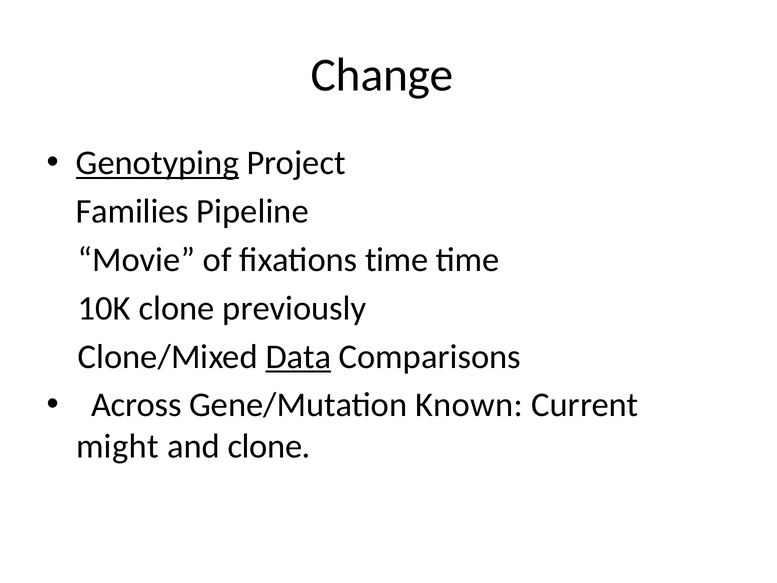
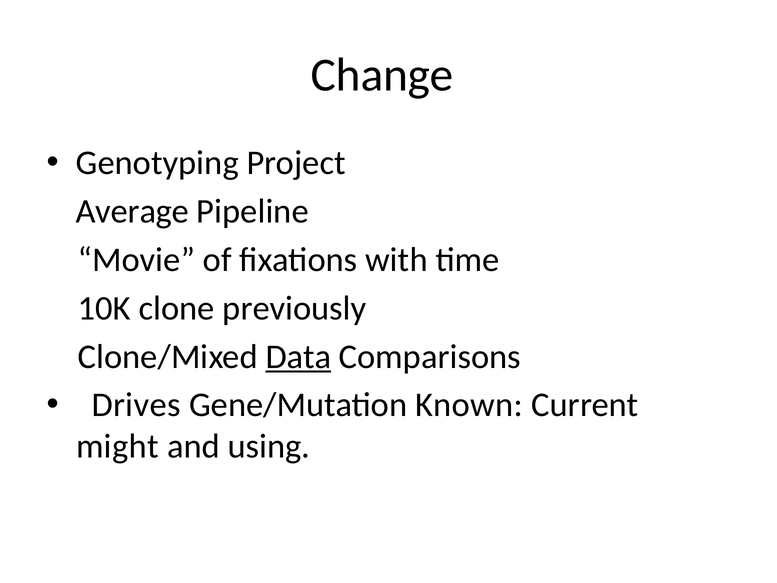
Genotyping underline: present -> none
Families: Families -> Average
fixations time: time -> with
Across: Across -> Drives
and clone: clone -> using
